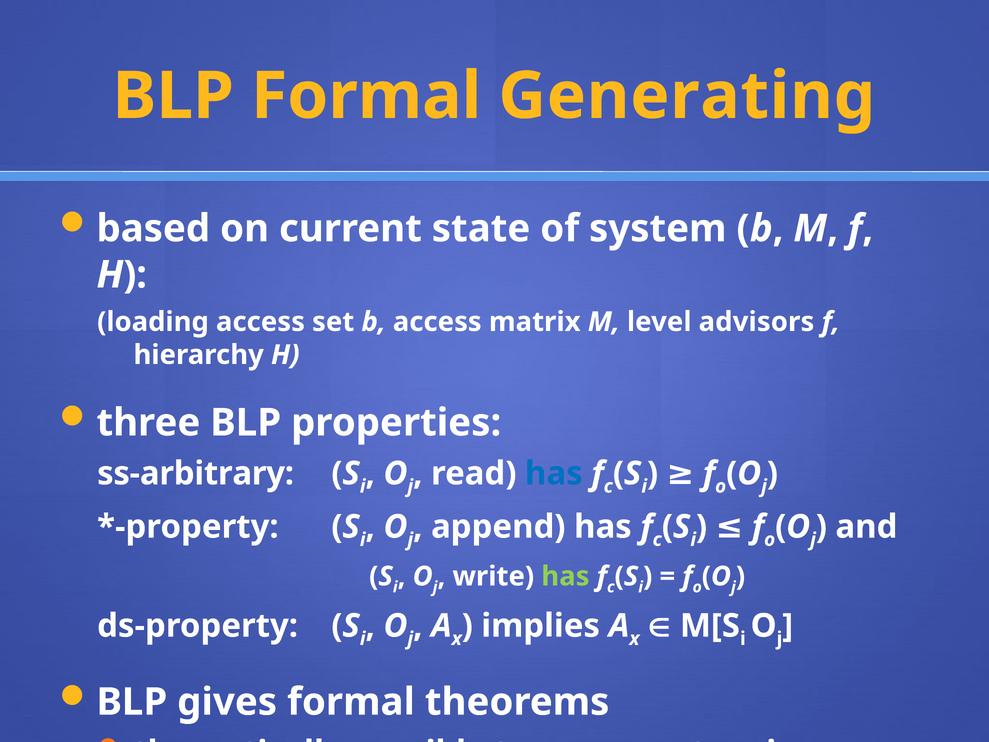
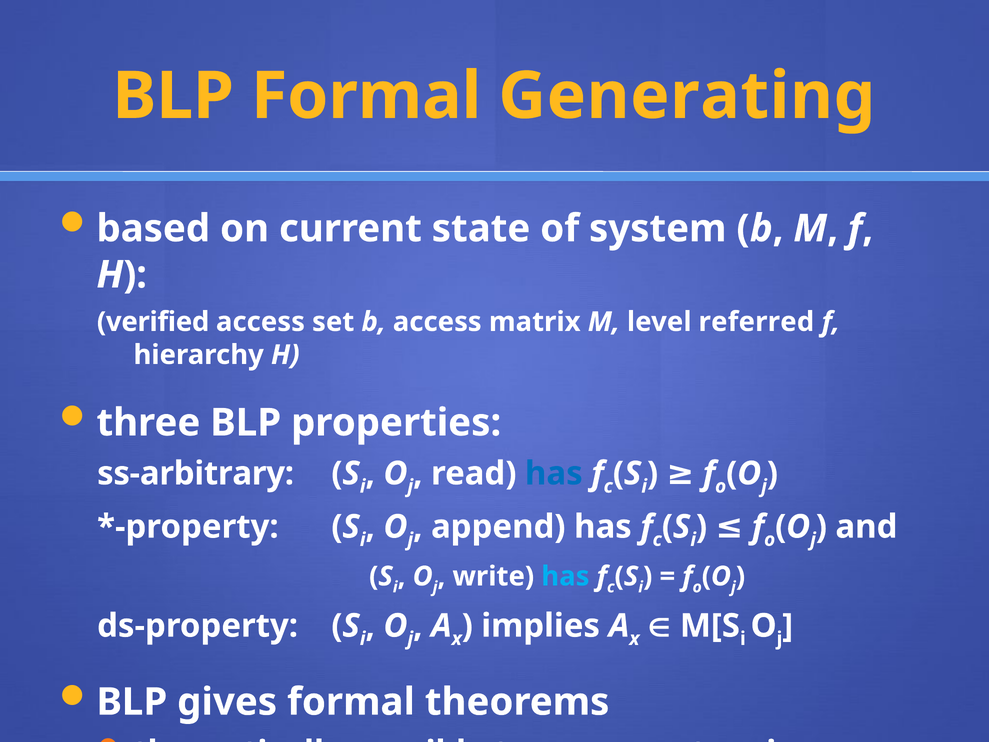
loading: loading -> verified
advisors: advisors -> referred
has at (565, 576) colour: light green -> light blue
